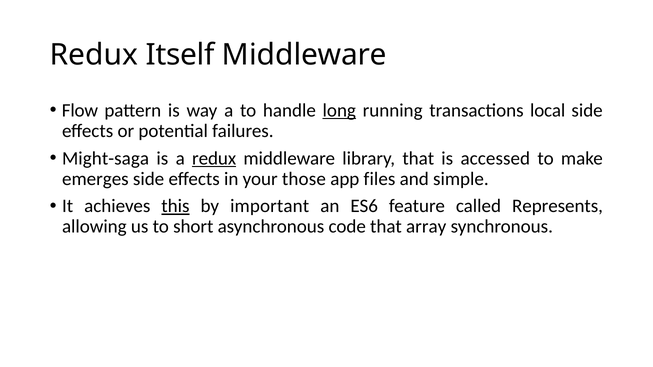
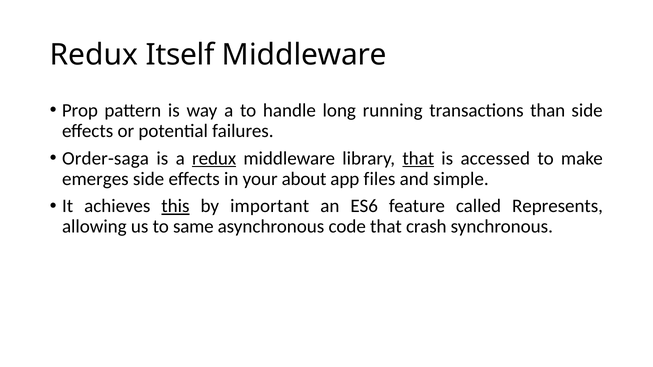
Flow: Flow -> Prop
long underline: present -> none
local: local -> than
Might-saga: Might-saga -> Order-saga
that at (418, 158) underline: none -> present
those: those -> about
short: short -> same
array: array -> crash
